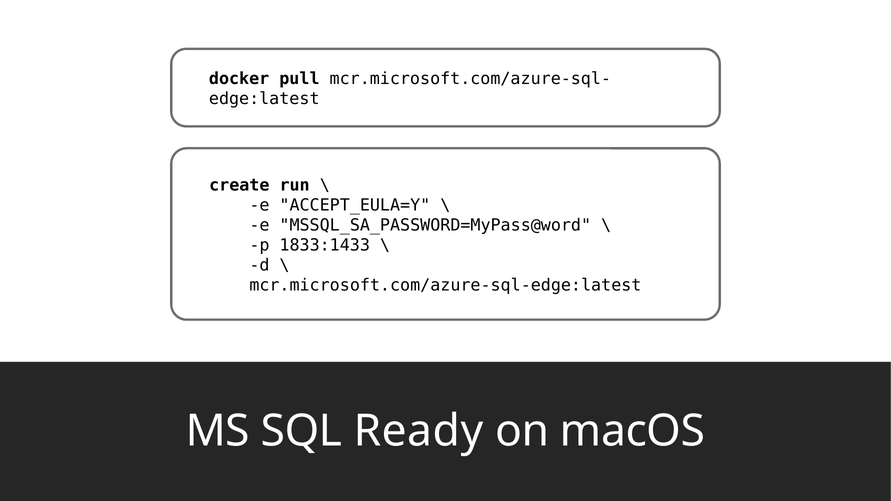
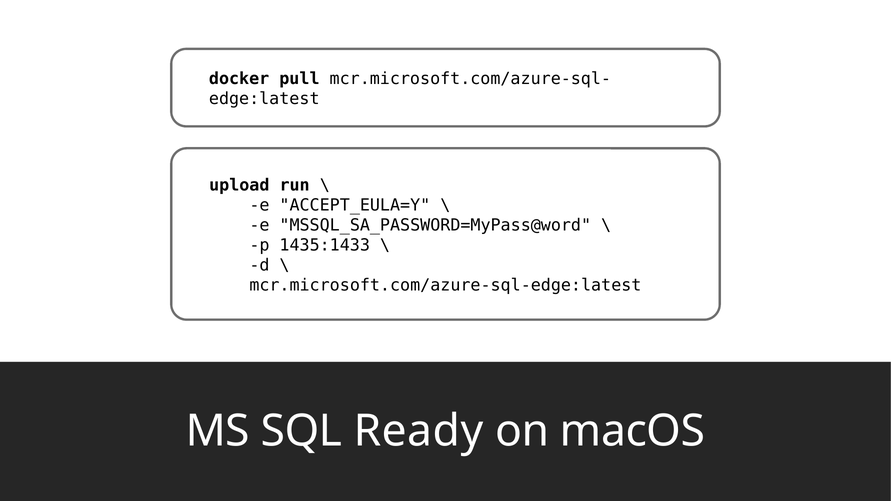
create: create -> upload
1833:1433: 1833:1433 -> 1435:1433
